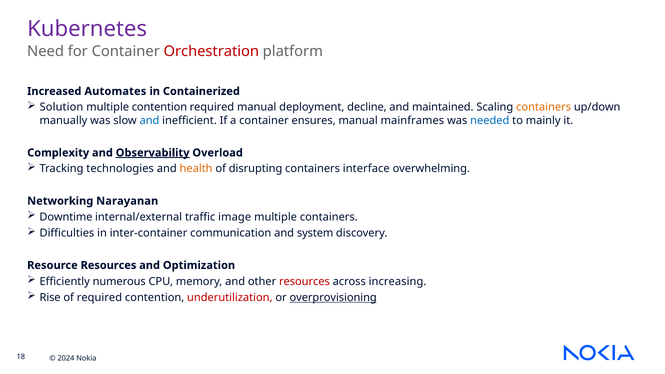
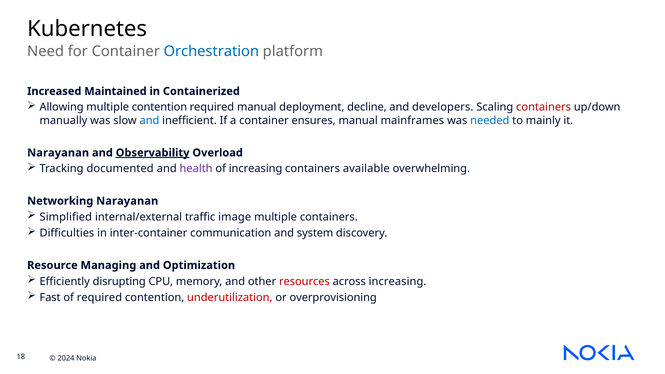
Kubernetes colour: purple -> black
Orchestration colour: red -> blue
Automates: Automates -> Maintained
Solution: Solution -> Allowing
maintained: maintained -> developers
containers at (544, 107) colour: orange -> red
Complexity at (58, 153): Complexity -> Narayanan
technologies: technologies -> documented
health colour: orange -> purple
of disrupting: disrupting -> increasing
interface: interface -> available
Downtime: Downtime -> Simplified
Resource Resources: Resources -> Managing
numerous: numerous -> disrupting
Rise: Rise -> Fast
overprovisioning underline: present -> none
